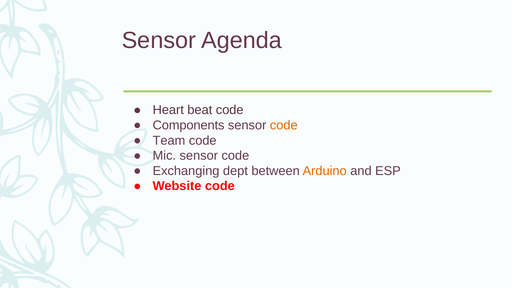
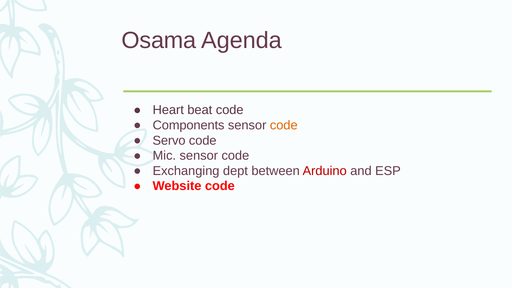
Sensor at (159, 40): Sensor -> Osama
Team: Team -> Servo
Arduino colour: orange -> red
